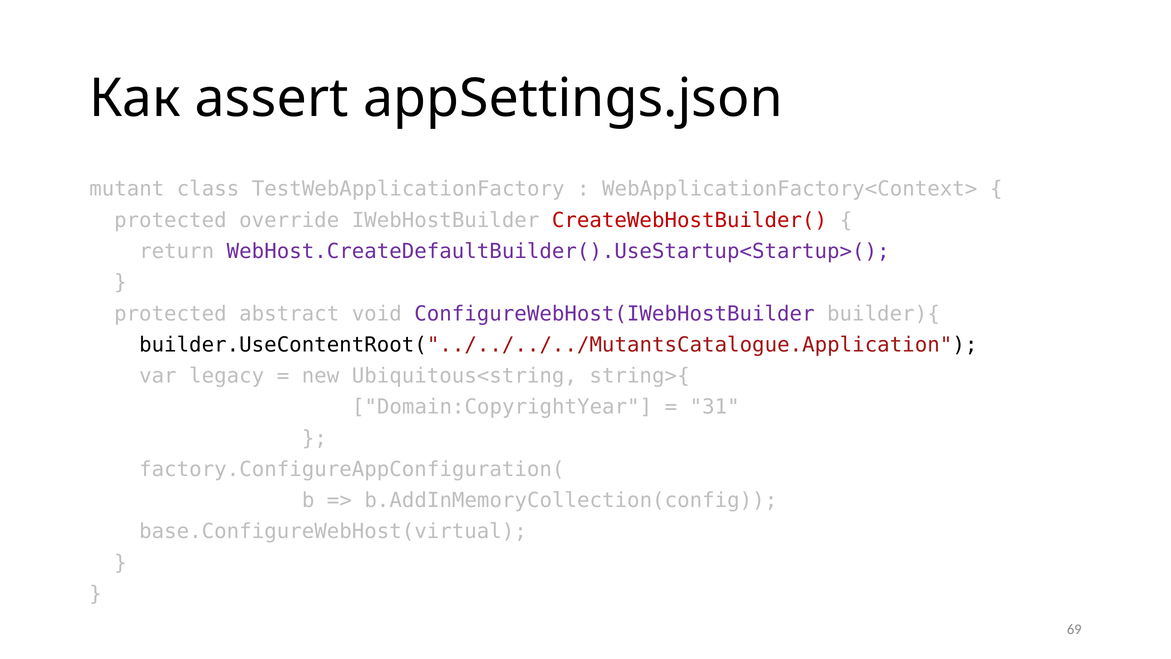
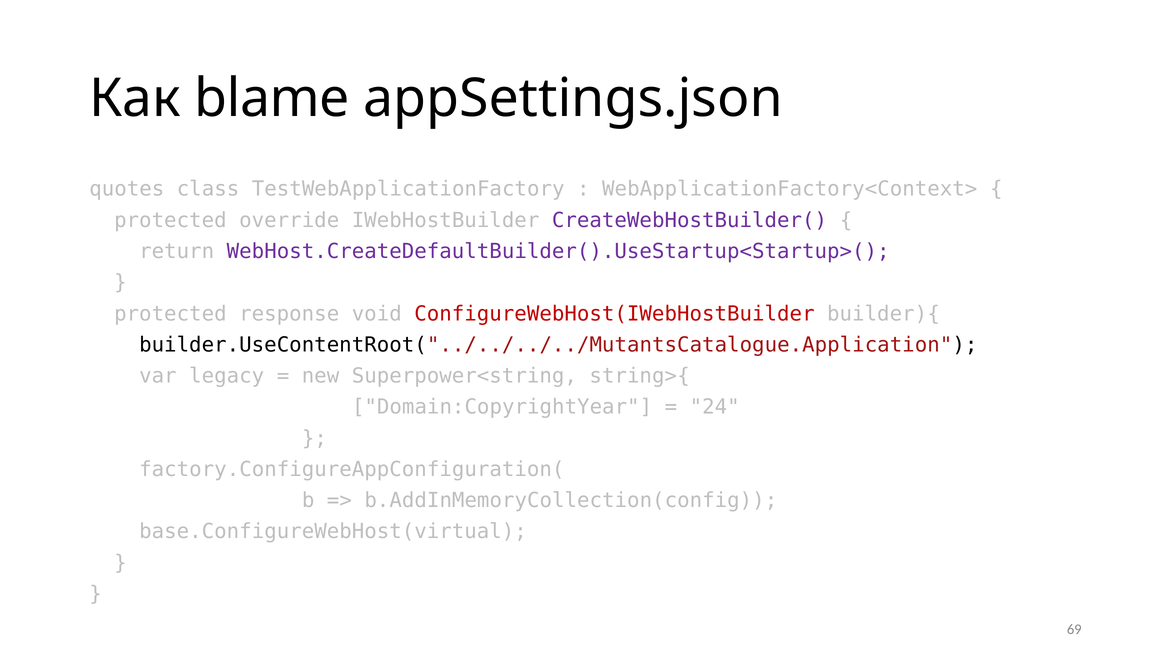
assert: assert -> blame
mutant: mutant -> quotes
CreateWebHostBuilder( colour: red -> purple
abstract: abstract -> response
ConfigureWebHost(IWebHostBuilder colour: purple -> red
Ubiquitous<string: Ubiquitous<string -> Superpower<string
31: 31 -> 24
